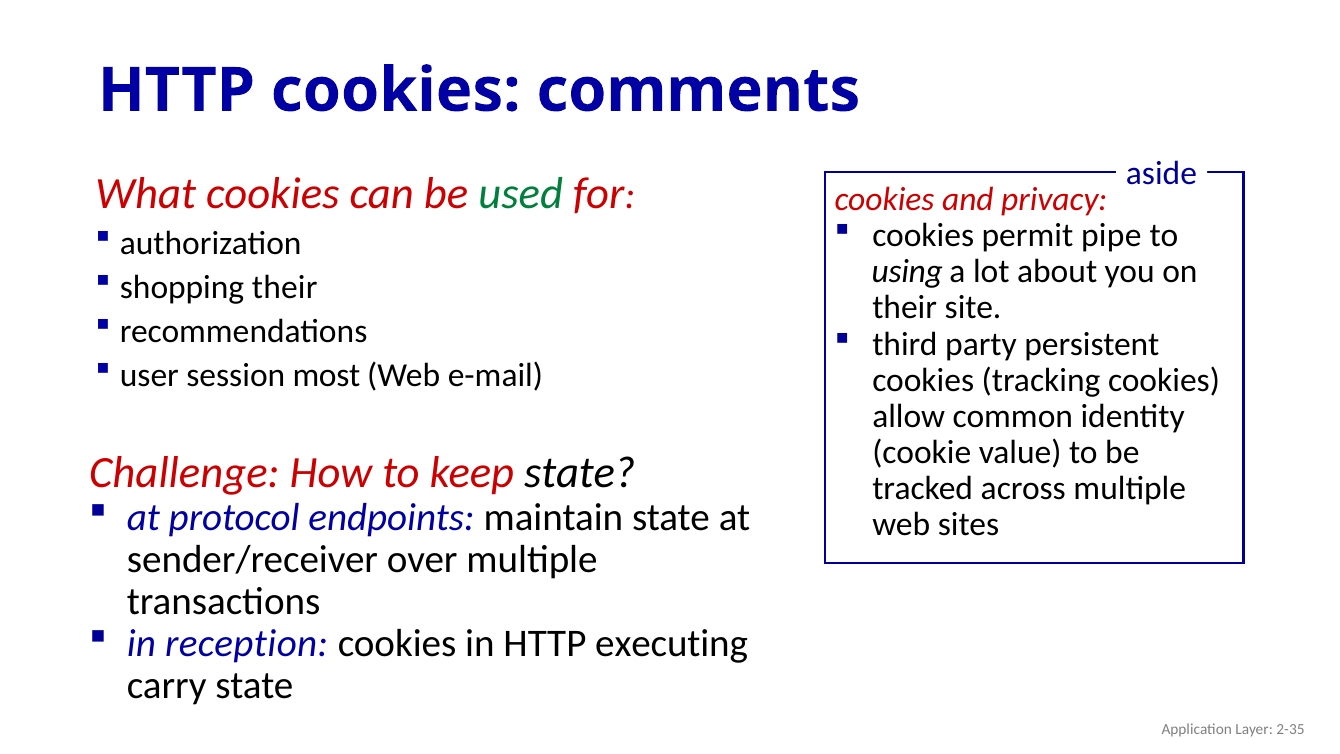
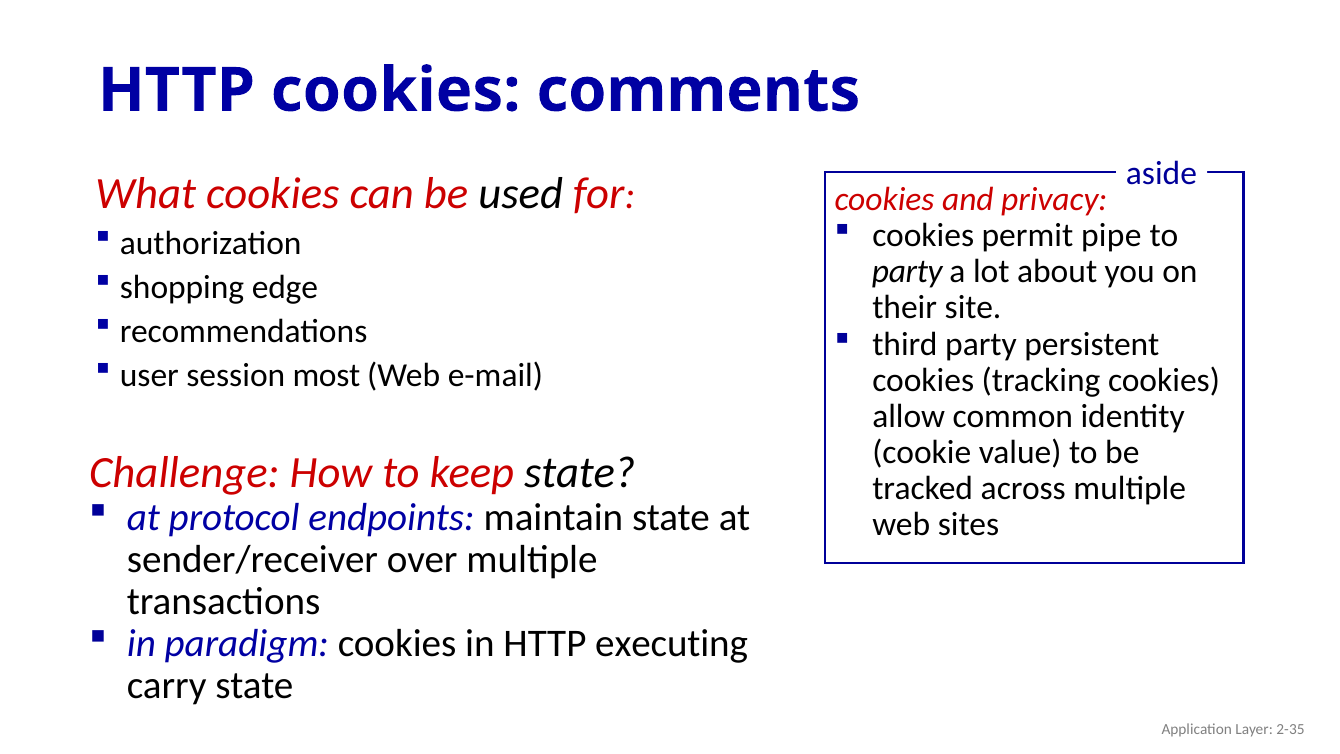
used colour: green -> black
using at (907, 272): using -> party
shopping their: their -> edge
reception: reception -> paradigm
